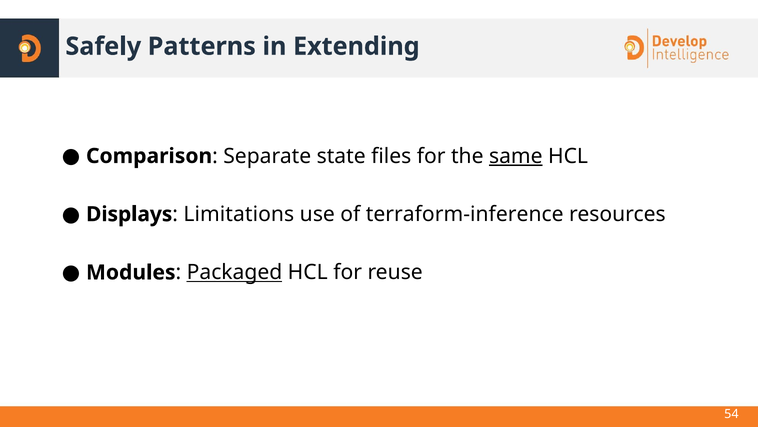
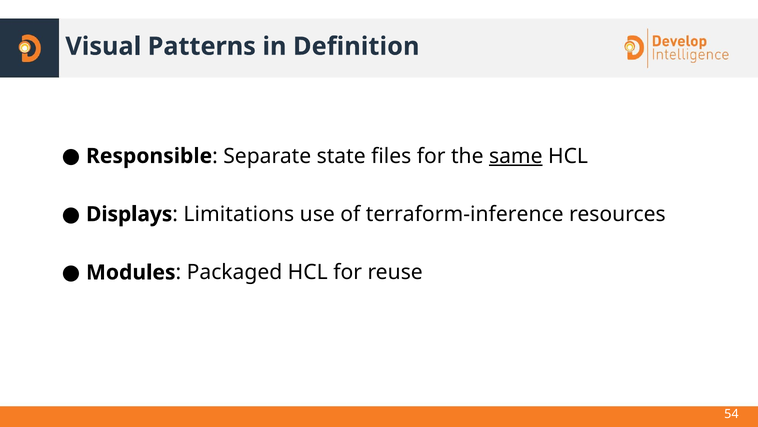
Safely: Safely -> Visual
Extending: Extending -> Definition
Comparison: Comparison -> Responsible
Packaged underline: present -> none
